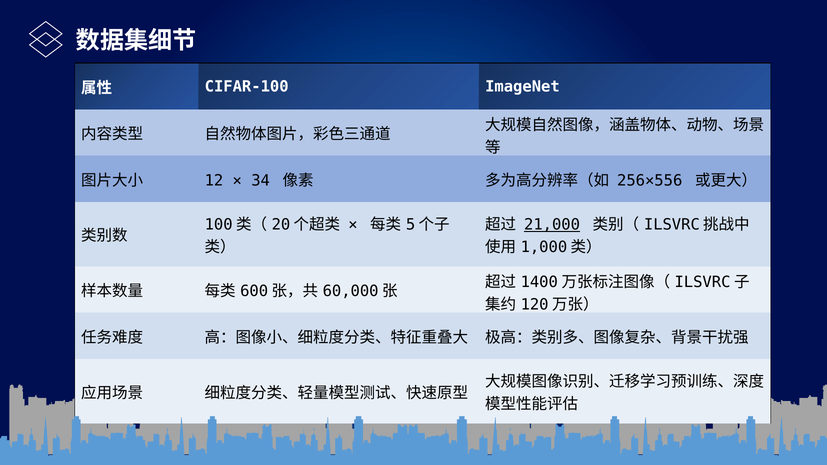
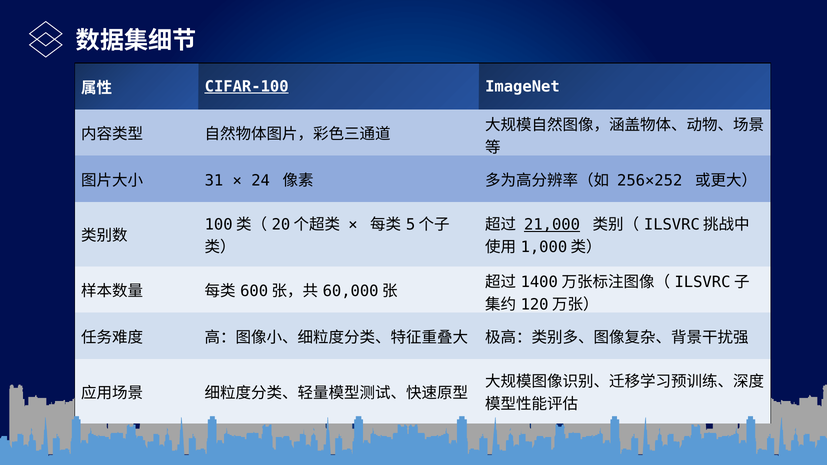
CIFAR-100 underline: none -> present
12: 12 -> 31
34: 34 -> 24
256×556: 256×556 -> 256×252
